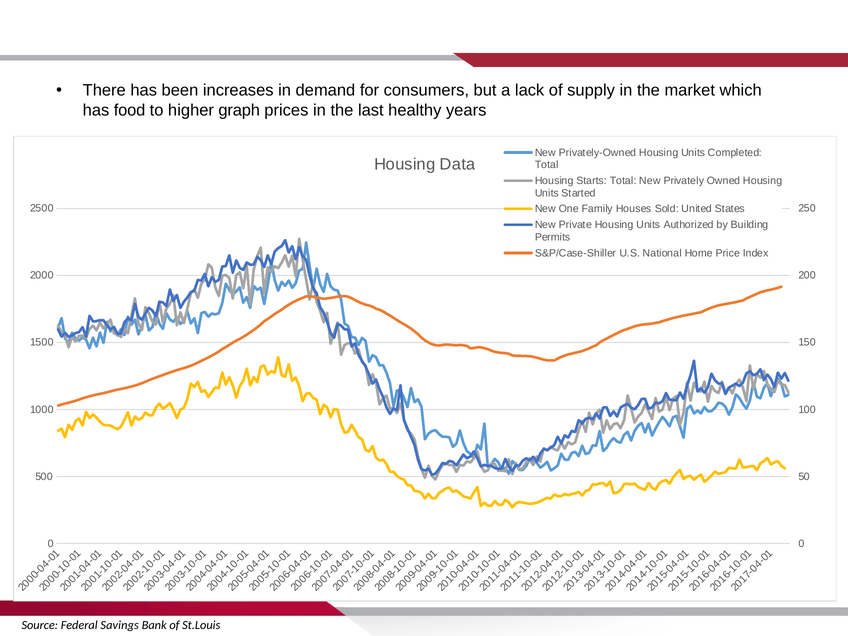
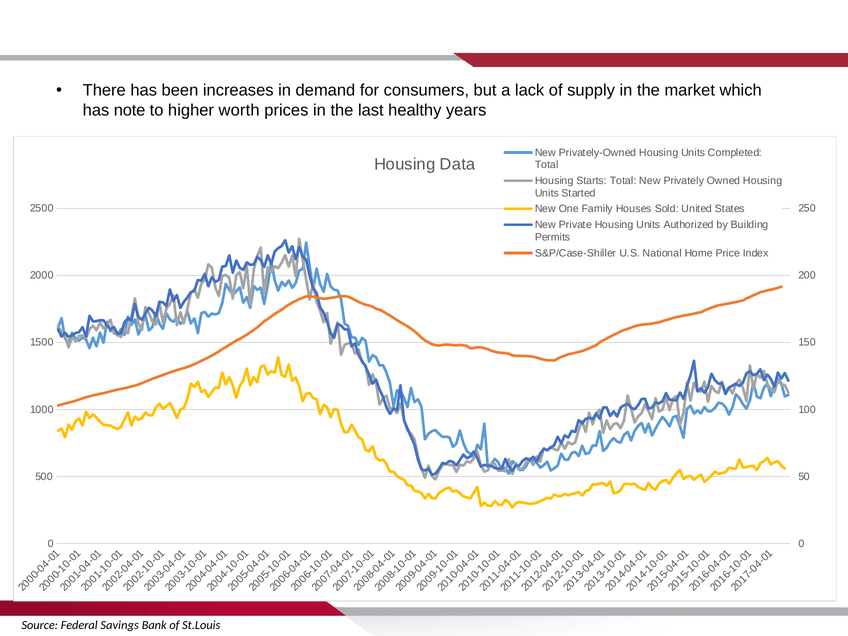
food: food -> note
graph: graph -> worth
